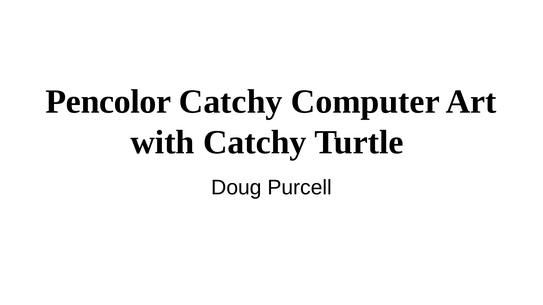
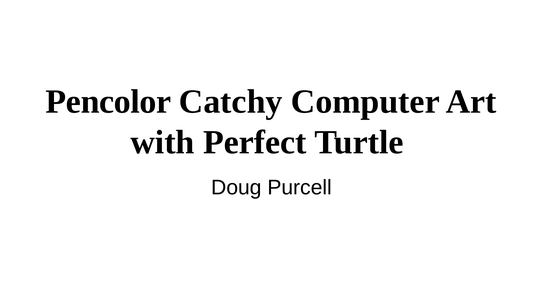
with Catchy: Catchy -> Perfect
